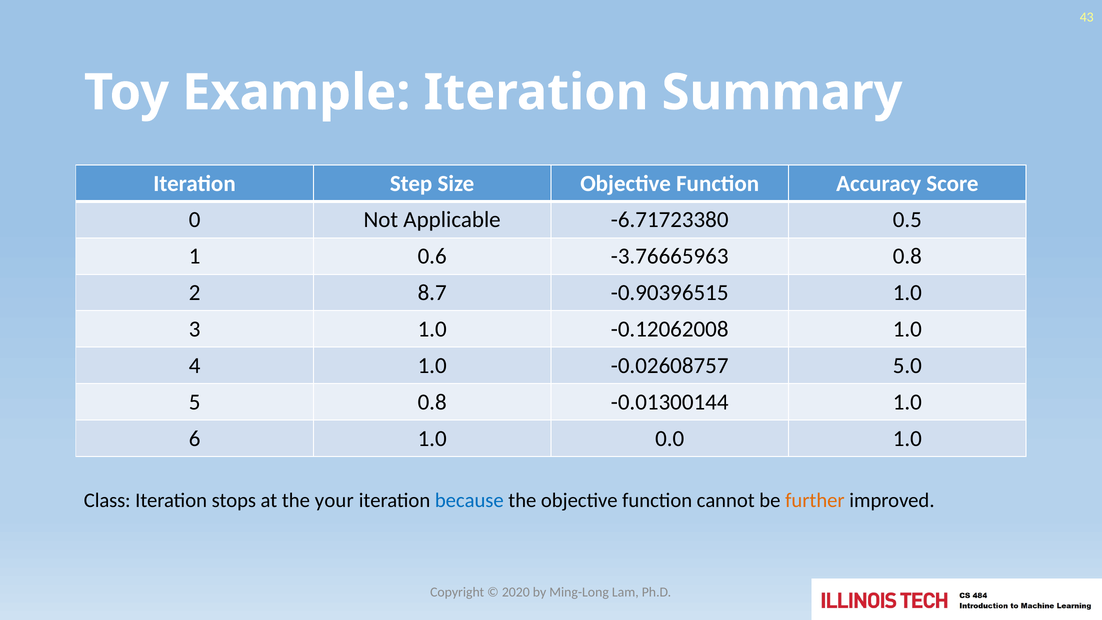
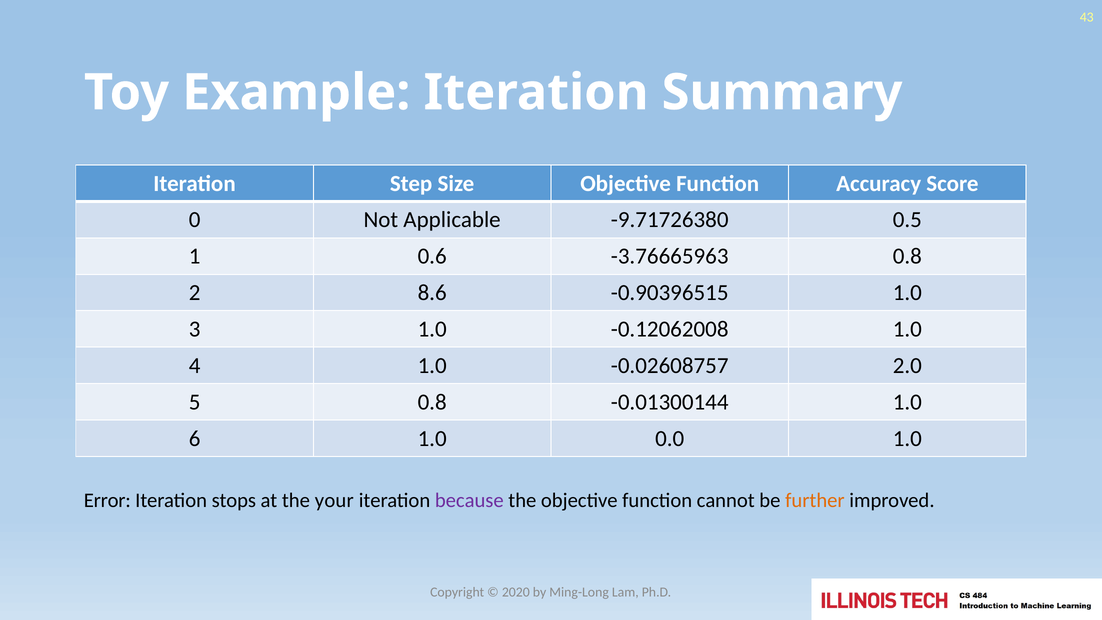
-6.71723380: -6.71723380 -> -9.71726380
8.7: 8.7 -> 8.6
5.0: 5.0 -> 2.0
Class: Class -> Error
because colour: blue -> purple
